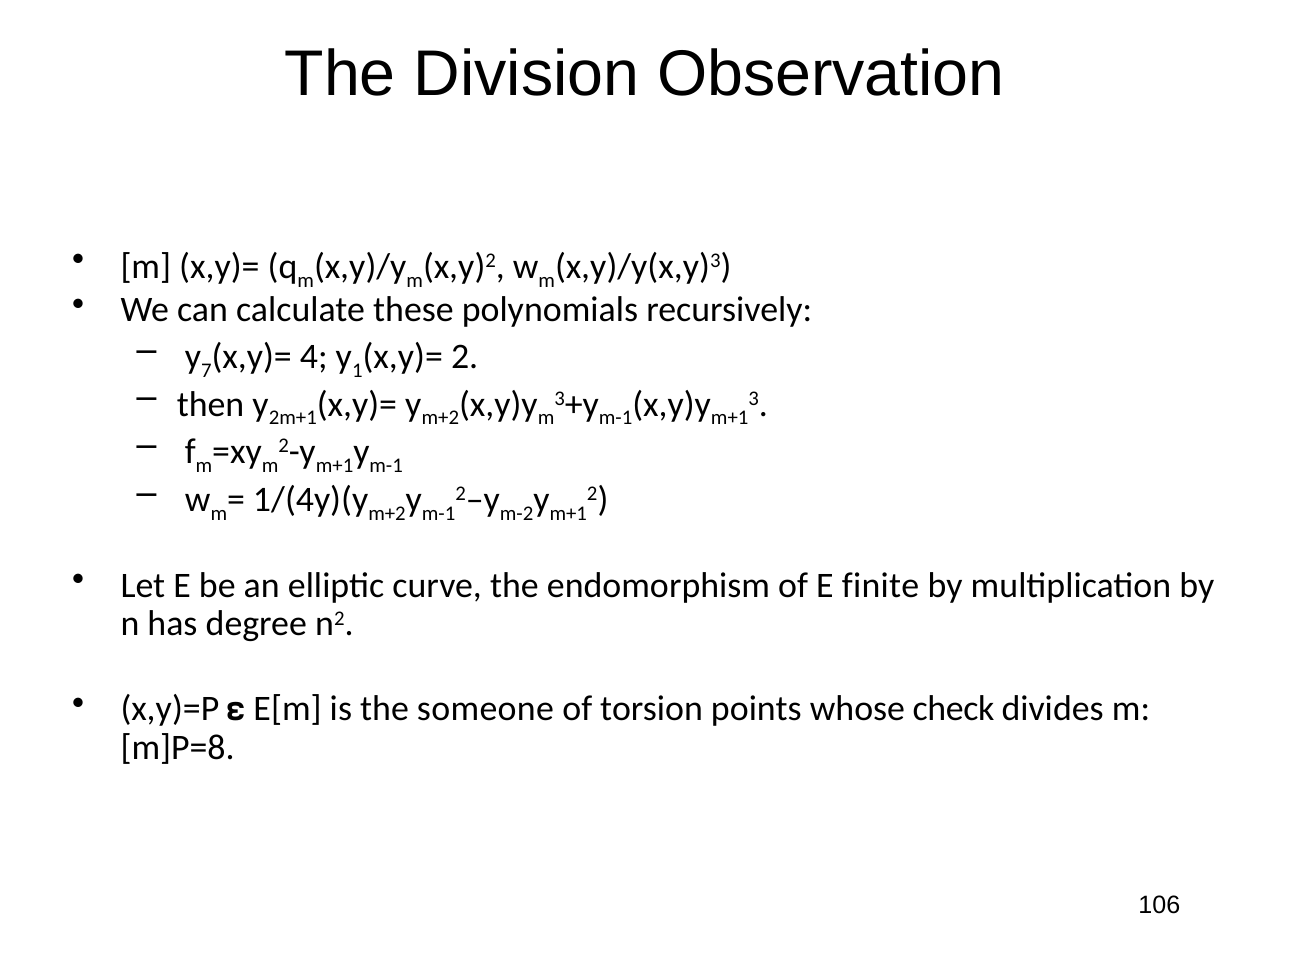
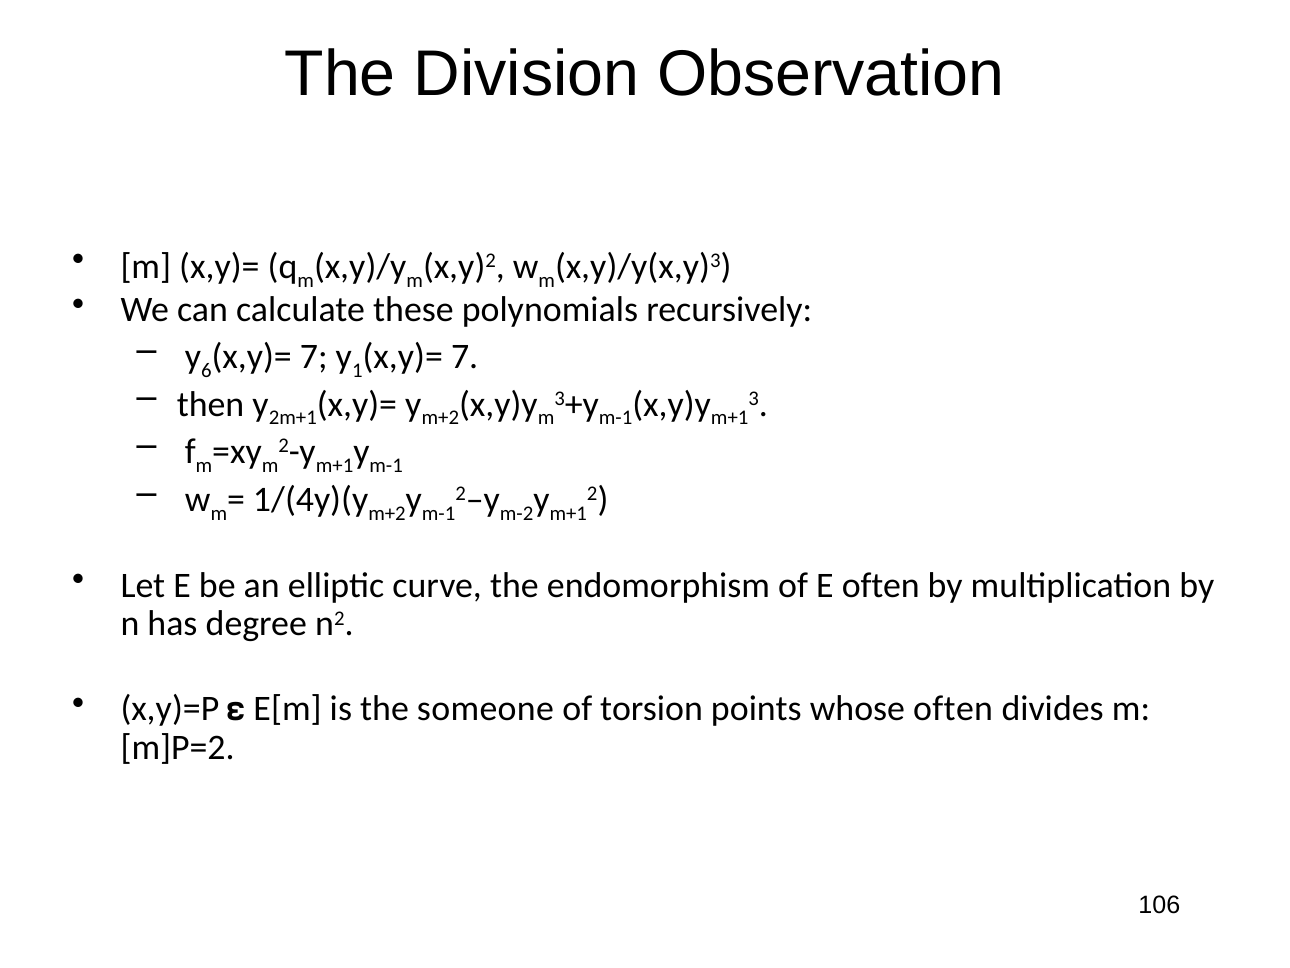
7: 7 -> 6
4 at (314, 356): 4 -> 7
2 at (465, 356): 2 -> 7
E finite: finite -> often
whose check: check -> often
m]P=8: m]P=8 -> m]P=2
